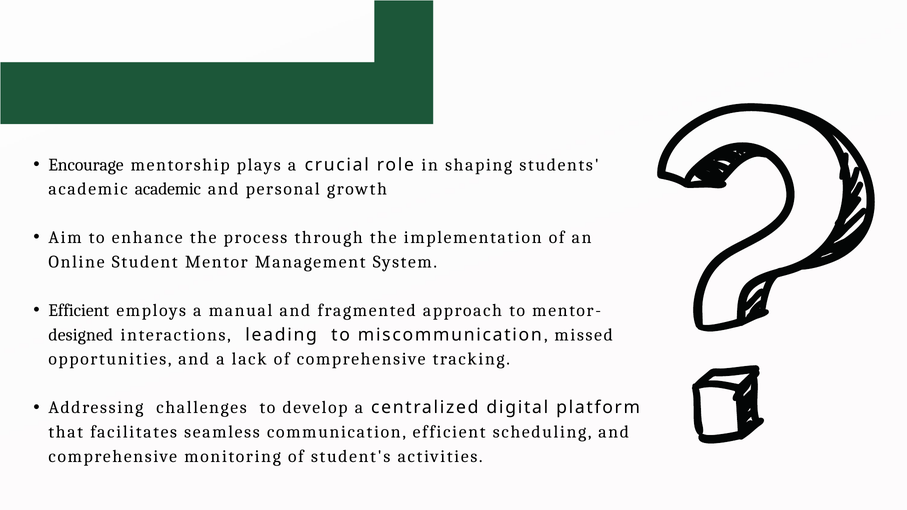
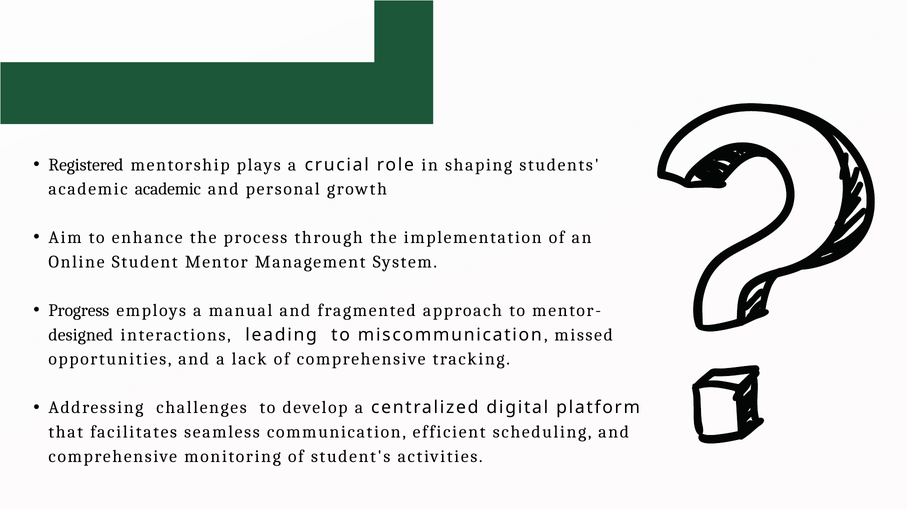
Encourage: Encourage -> Registered
Efficient at (79, 311): Efficient -> Progress
